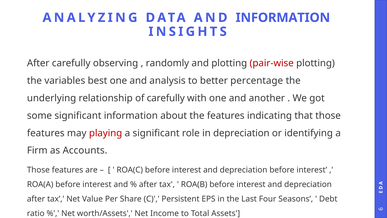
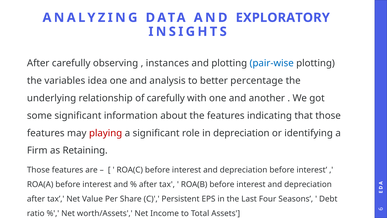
AND INFORMATION: INFORMATION -> EXPLORATORY
randomly: randomly -> instances
pair-wise colour: red -> blue
best: best -> idea
Accounts: Accounts -> Retaining
